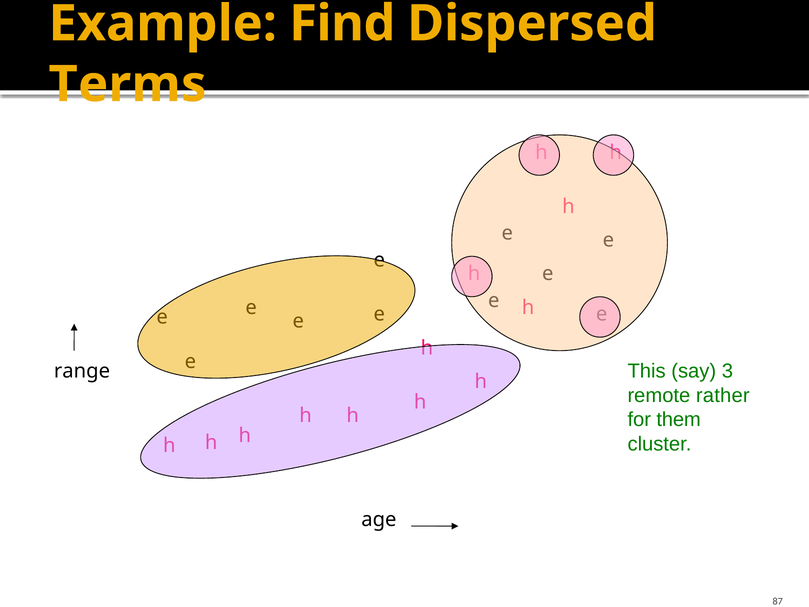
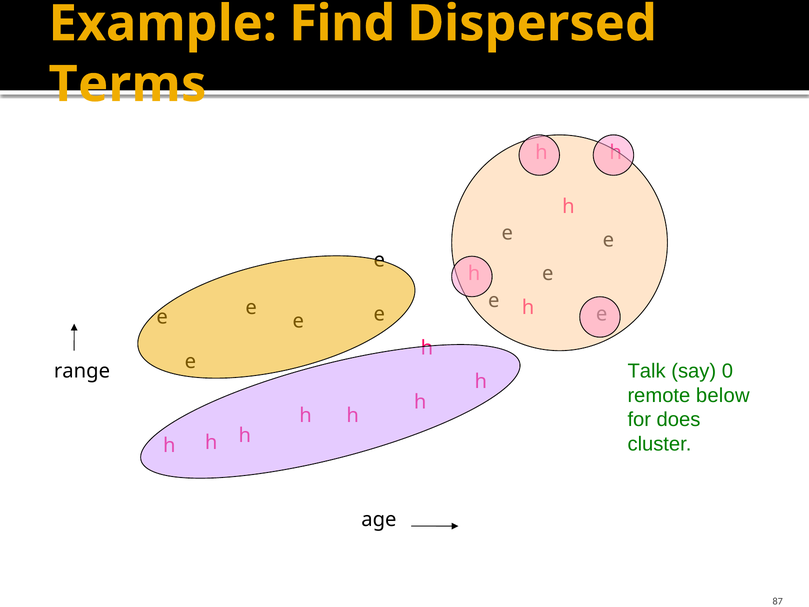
This: This -> Talk
3: 3 -> 0
rather: rather -> below
them: them -> does
